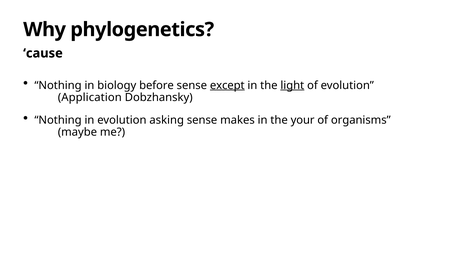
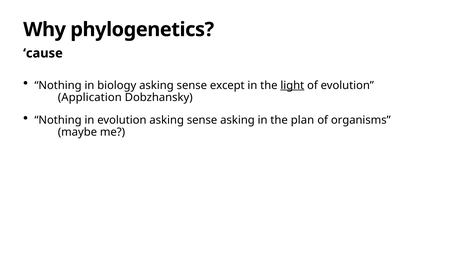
biology before: before -> asking
except underline: present -> none
sense makes: makes -> asking
your: your -> plan
